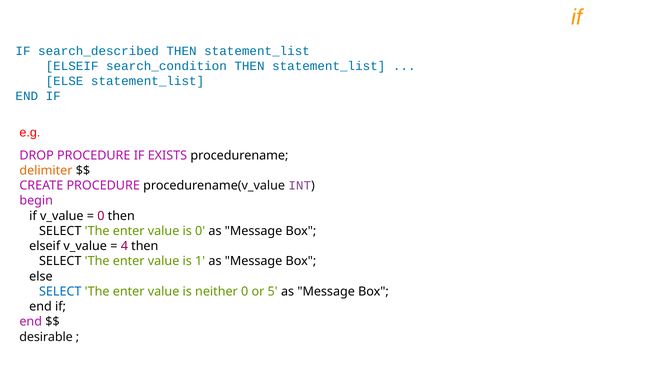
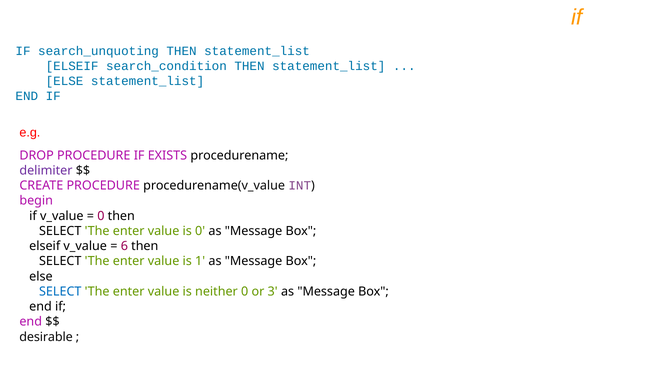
search_described: search_described -> search_unquoting
delimiter colour: orange -> purple
4: 4 -> 6
5: 5 -> 3
